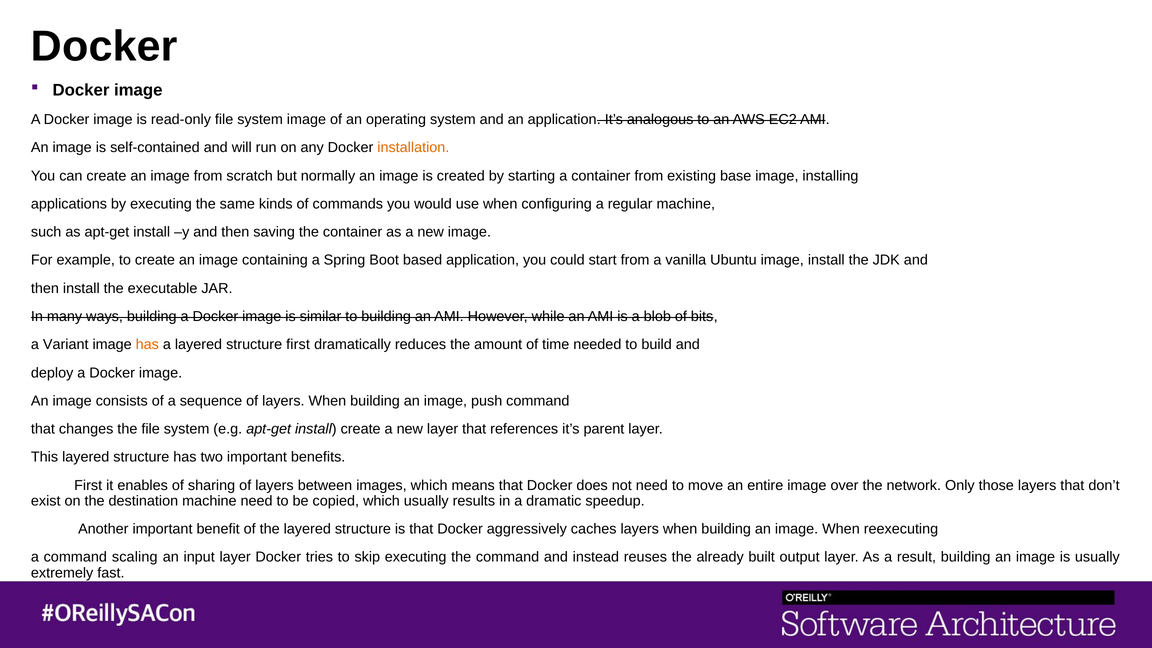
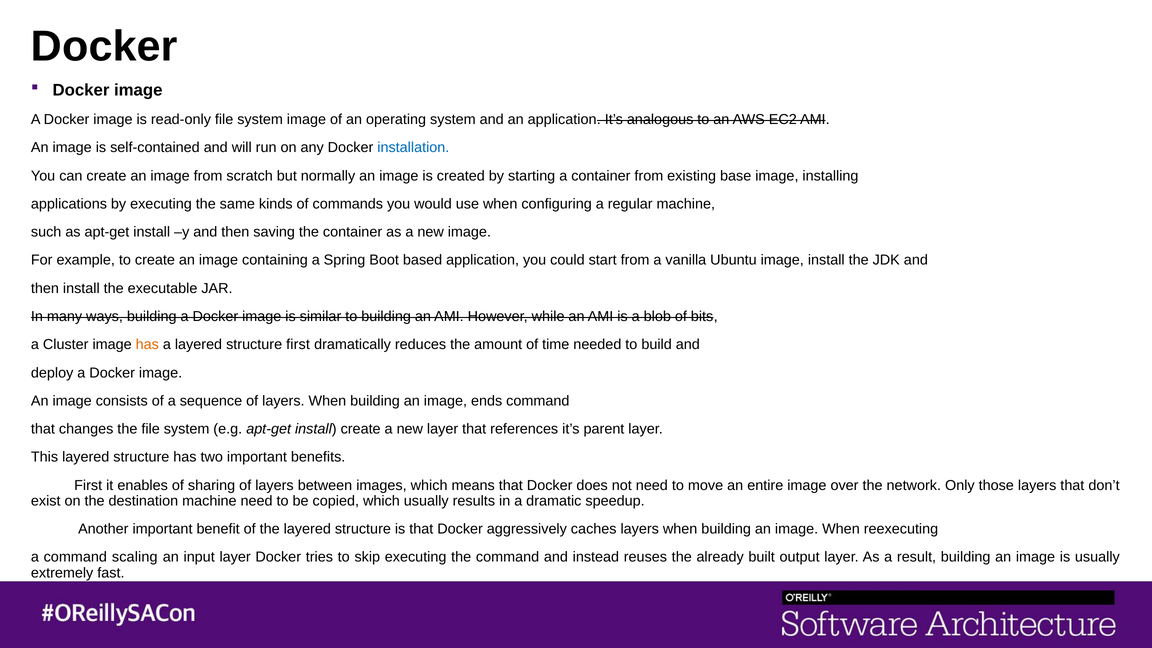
installation colour: orange -> blue
Variant: Variant -> Cluster
push: push -> ends
